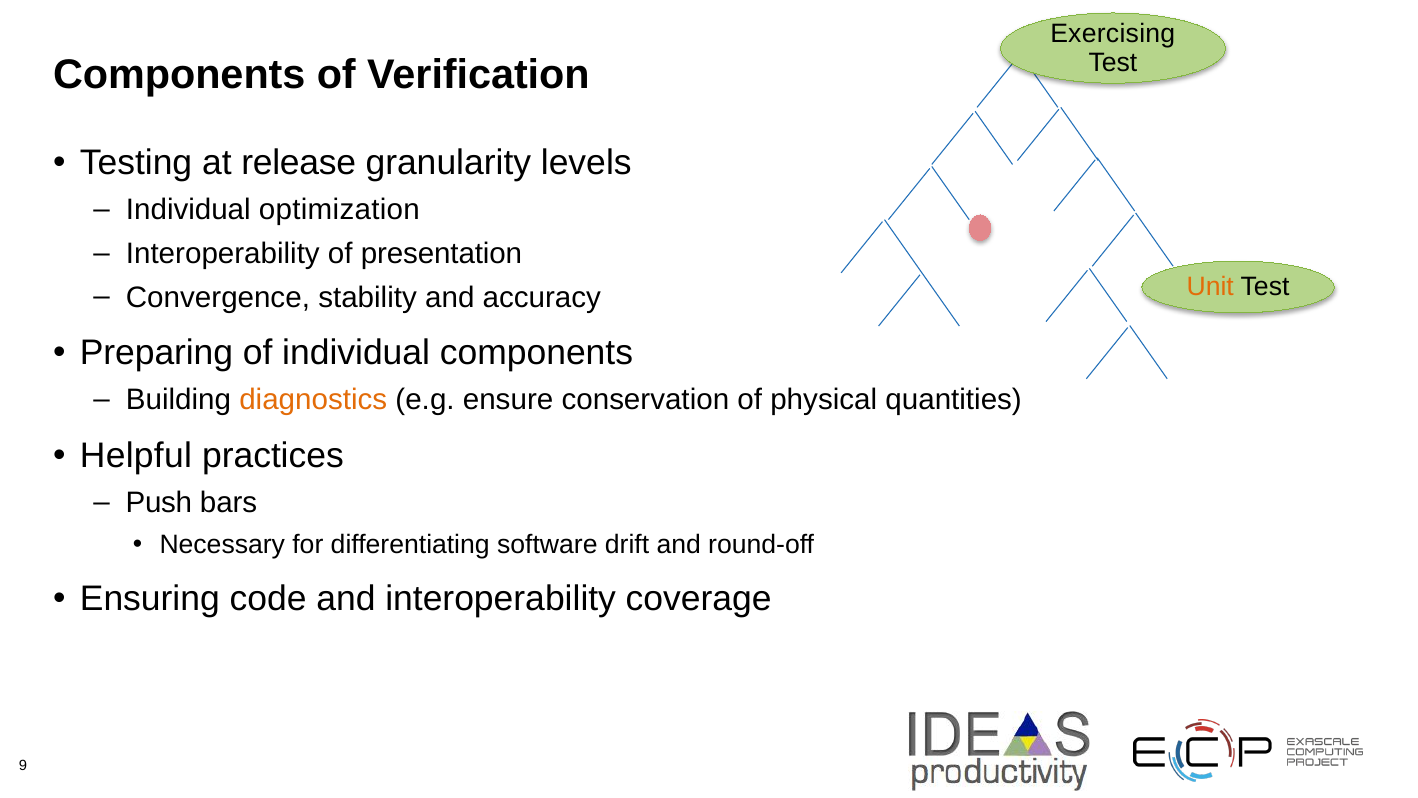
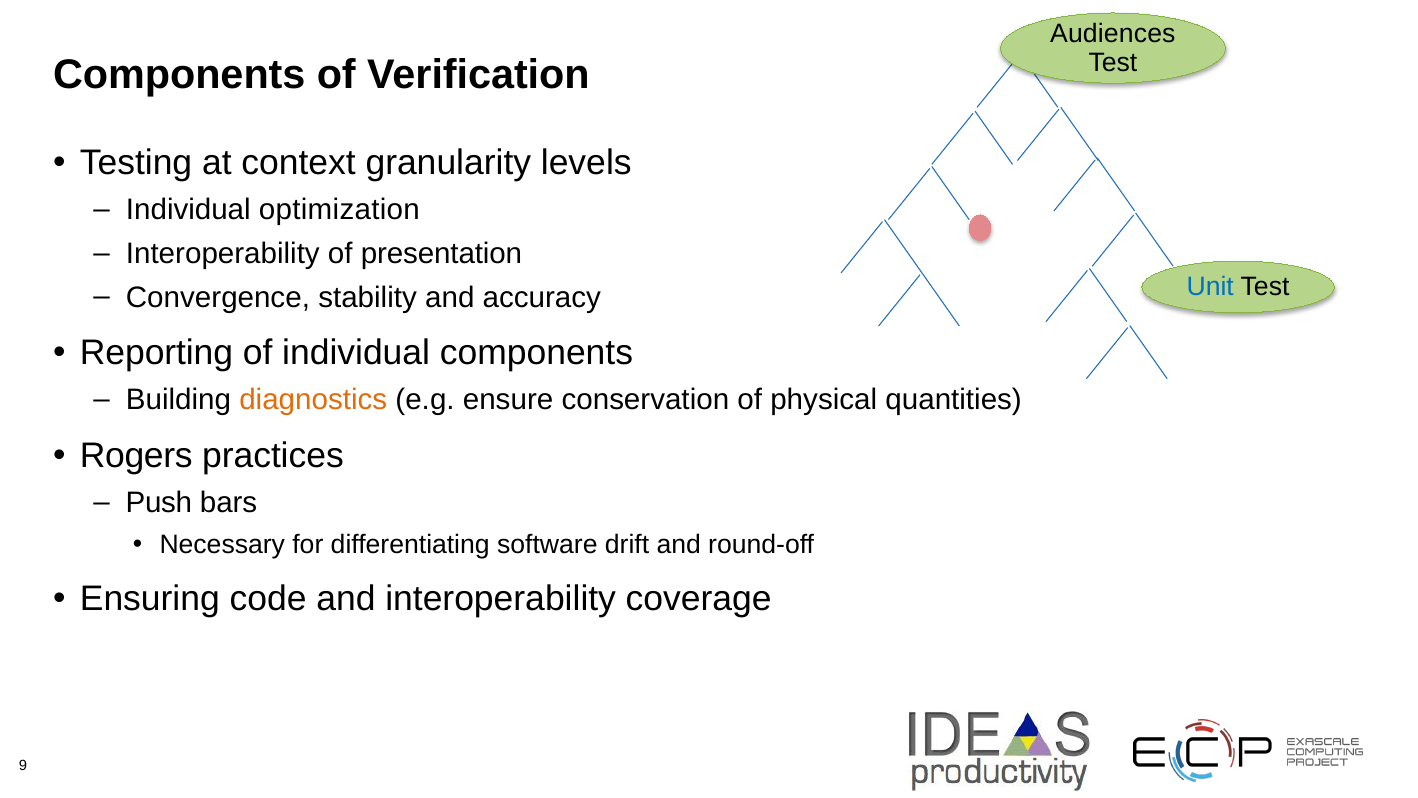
Exercising: Exercising -> Audiences
release: release -> context
Unit colour: orange -> blue
Preparing: Preparing -> Reporting
Helpful: Helpful -> Rogers
